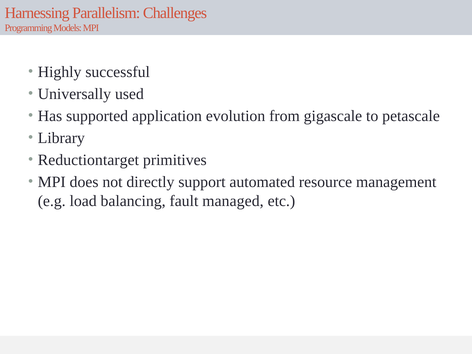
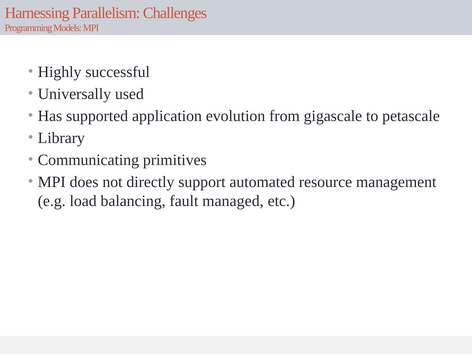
Reductiontarget: Reductiontarget -> Communicating
